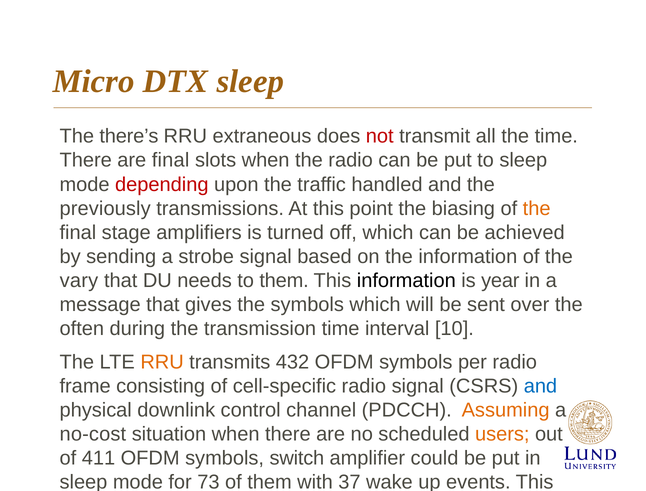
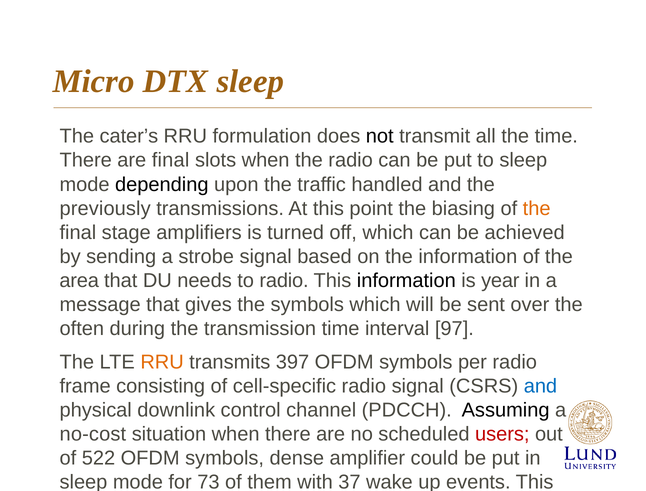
there’s: there’s -> cater’s
extraneous: extraneous -> formulation
not colour: red -> black
depending colour: red -> black
vary: vary -> area
to them: them -> radio
10: 10 -> 97
432: 432 -> 397
Assuming colour: orange -> black
users colour: orange -> red
411: 411 -> 522
switch: switch -> dense
